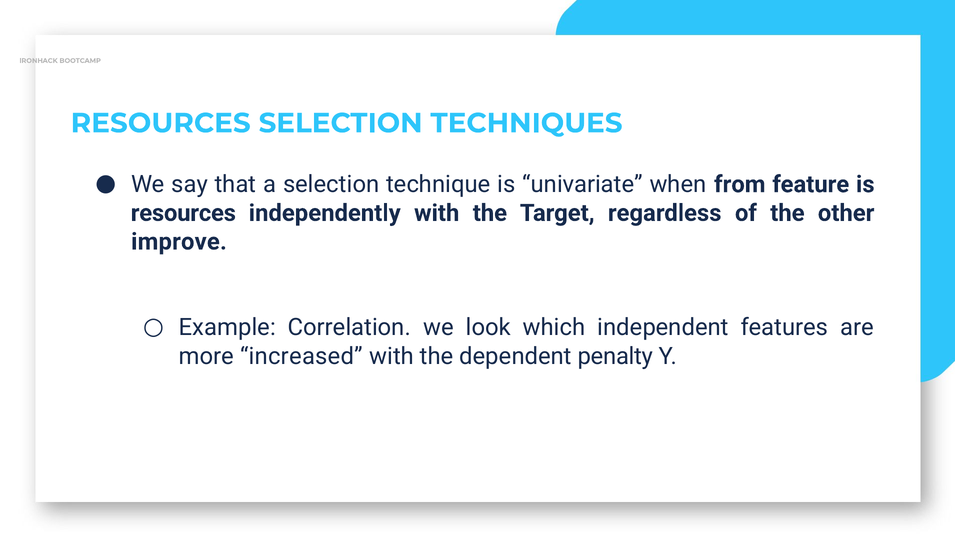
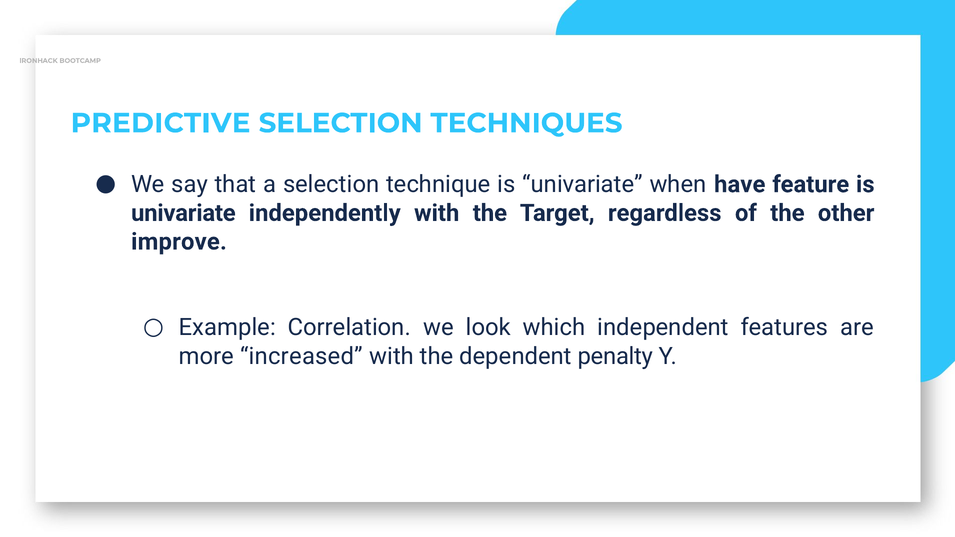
RESOURCES at (161, 123): RESOURCES -> PREDICTIVE
from: from -> have
resources at (183, 213): resources -> univariate
